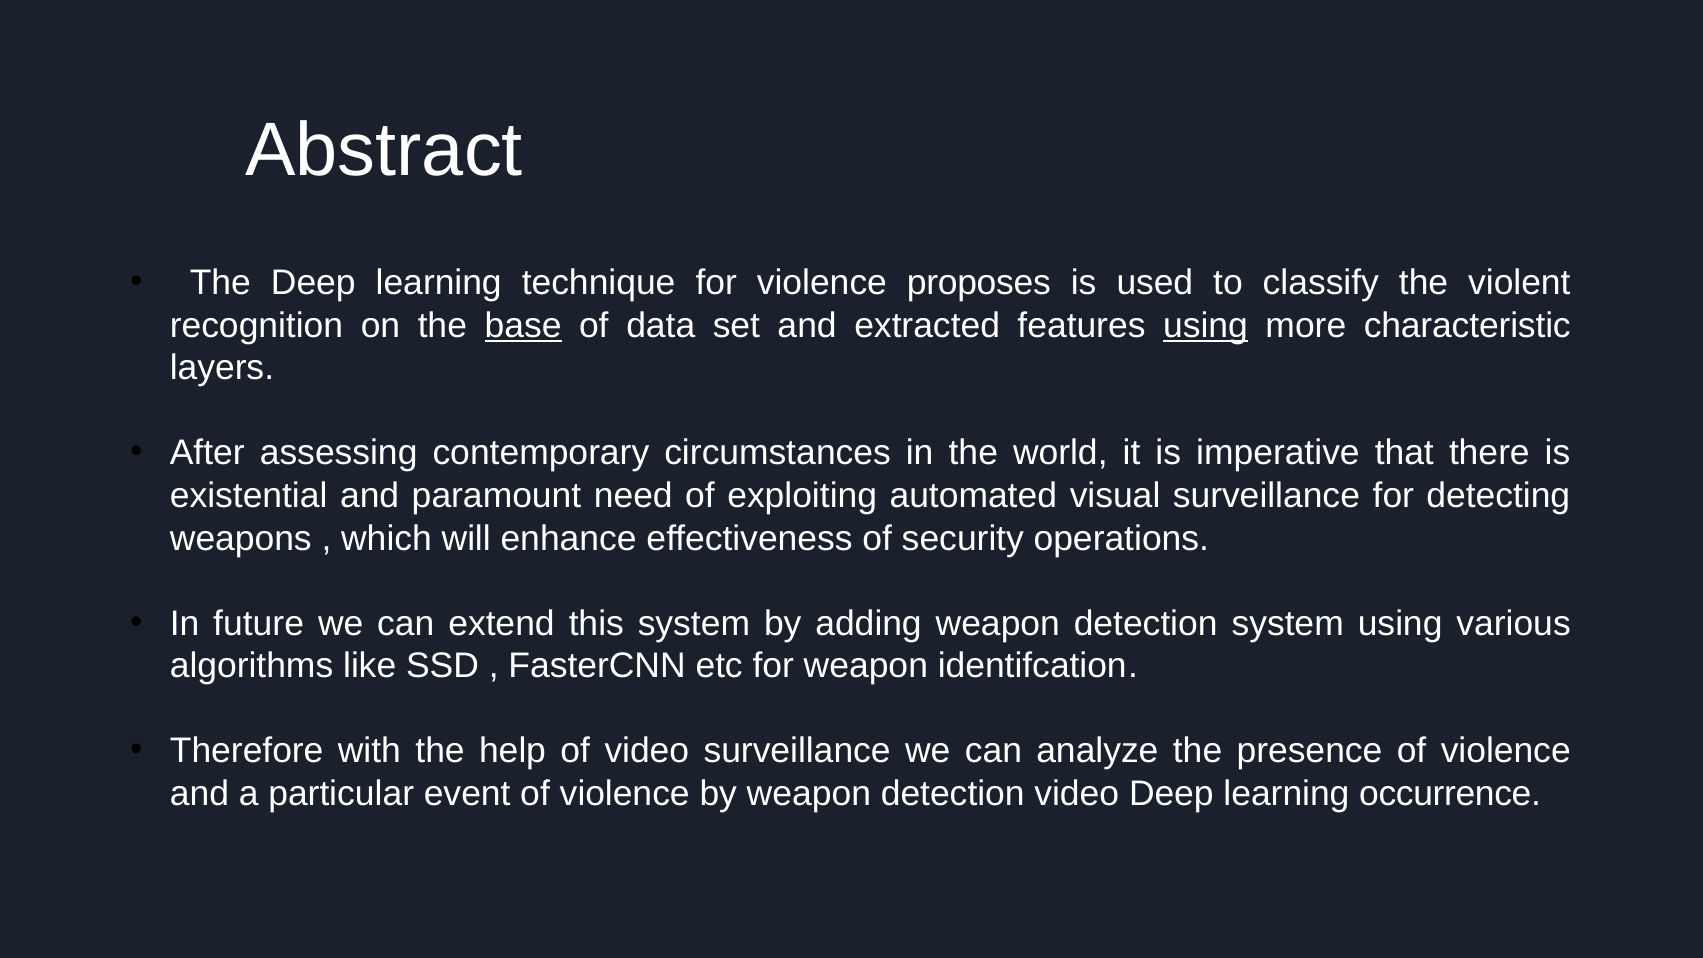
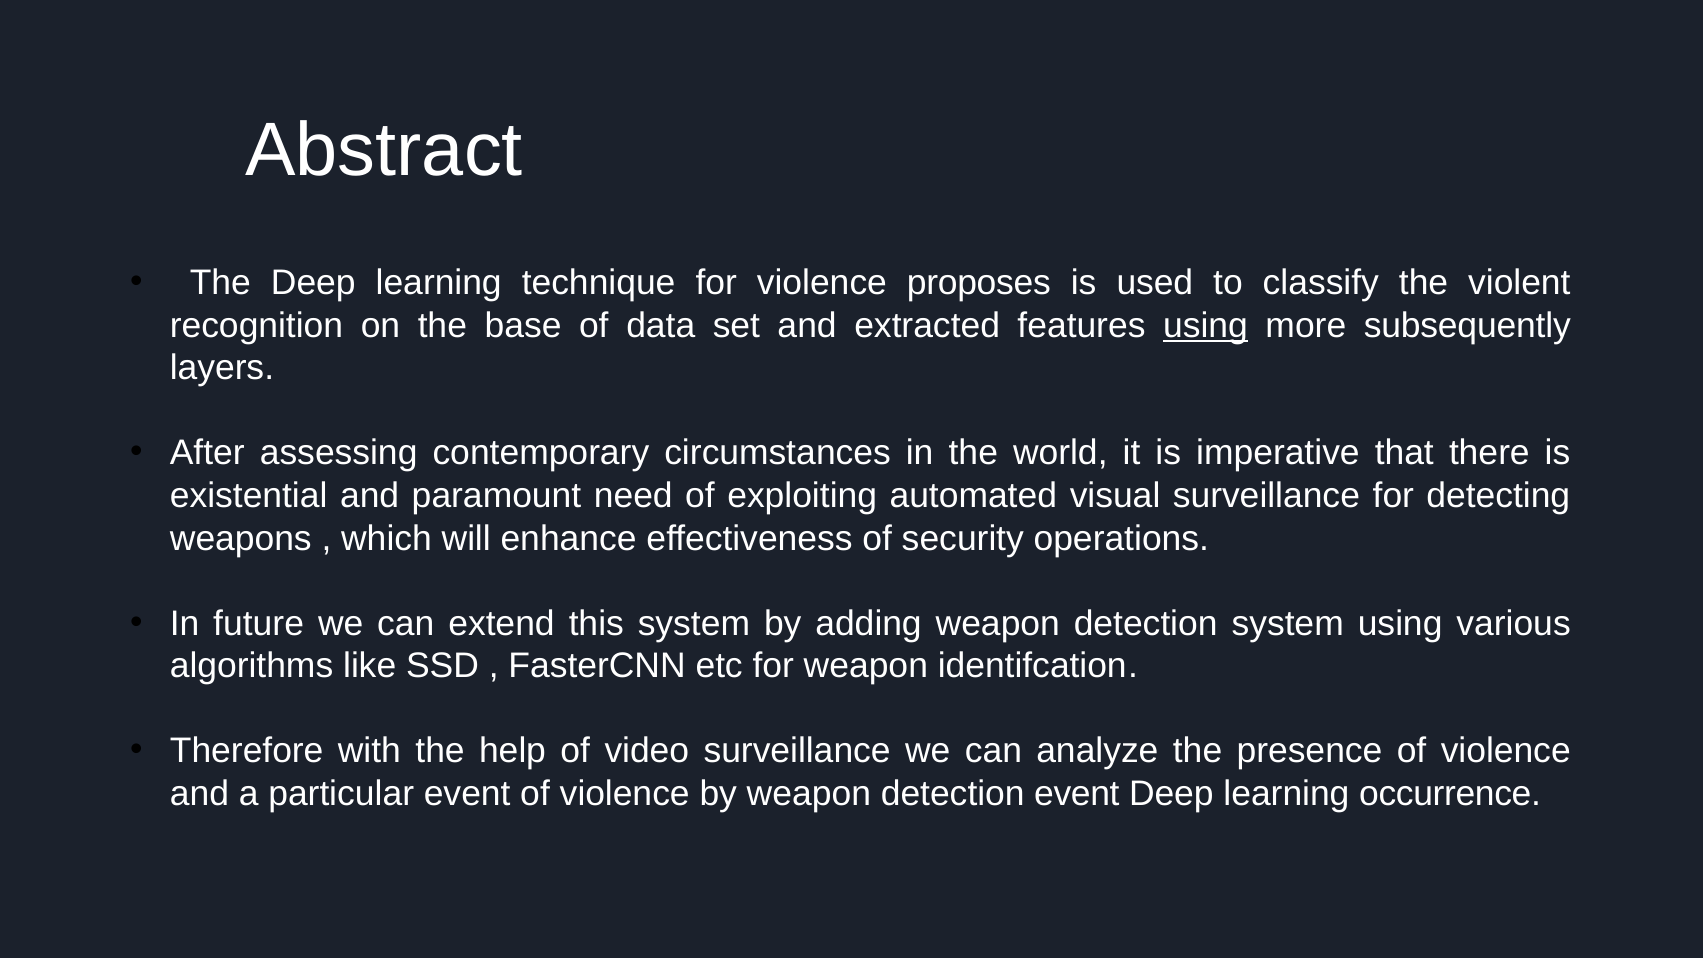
base underline: present -> none
characteristic: characteristic -> subsequently
detection video: video -> event
